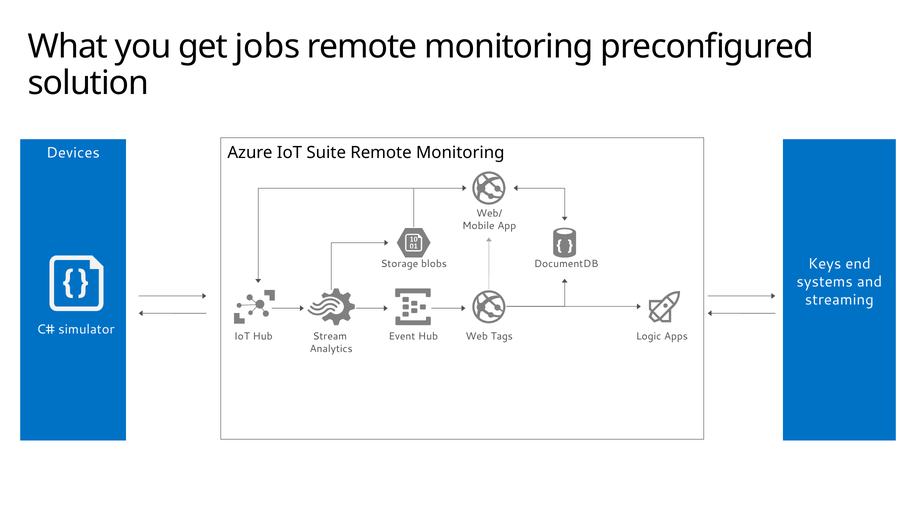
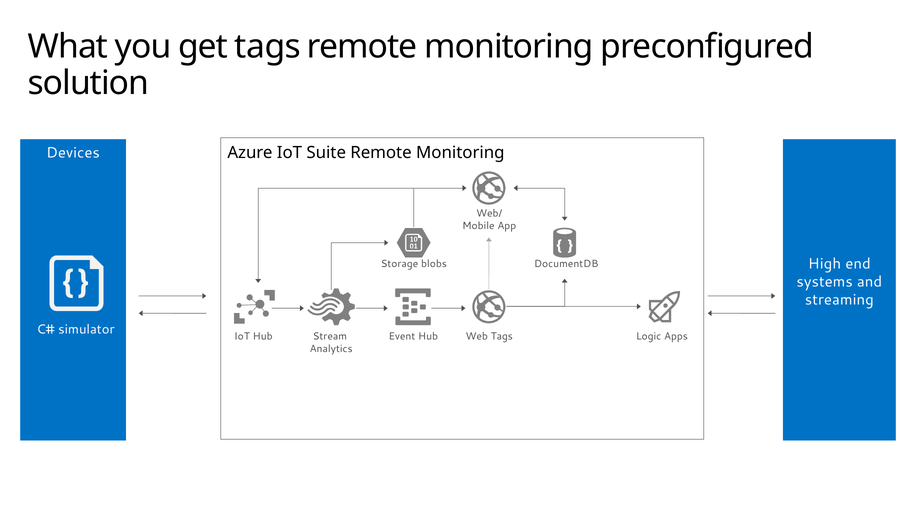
get jobs: jobs -> tags
Keys: Keys -> High
